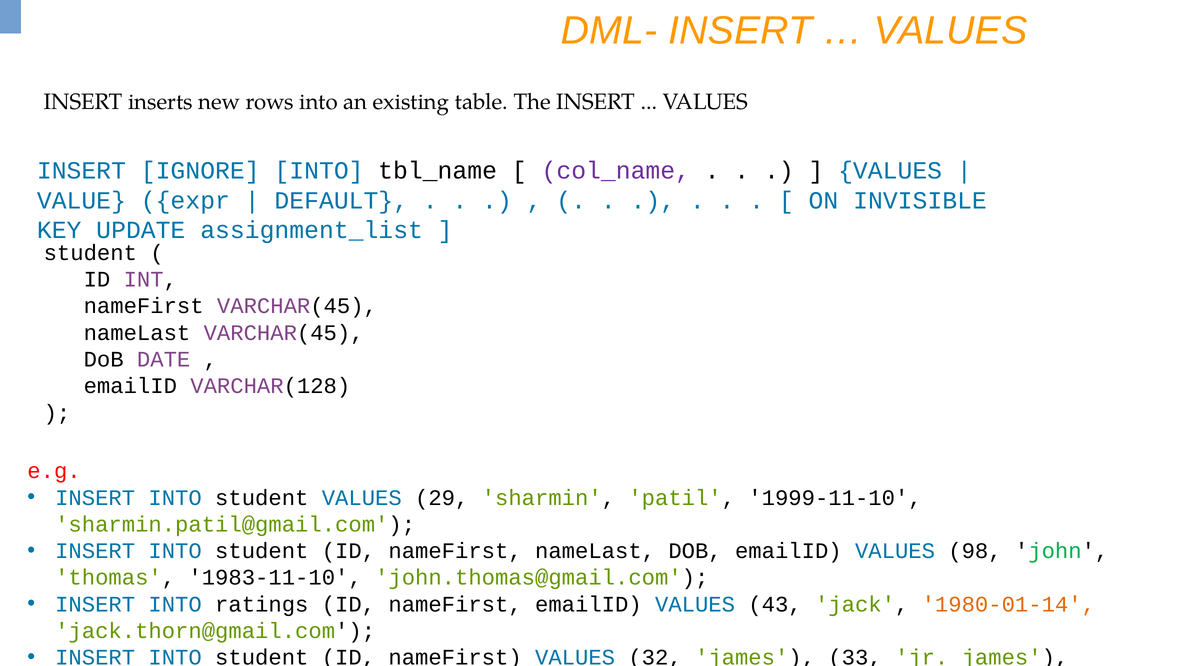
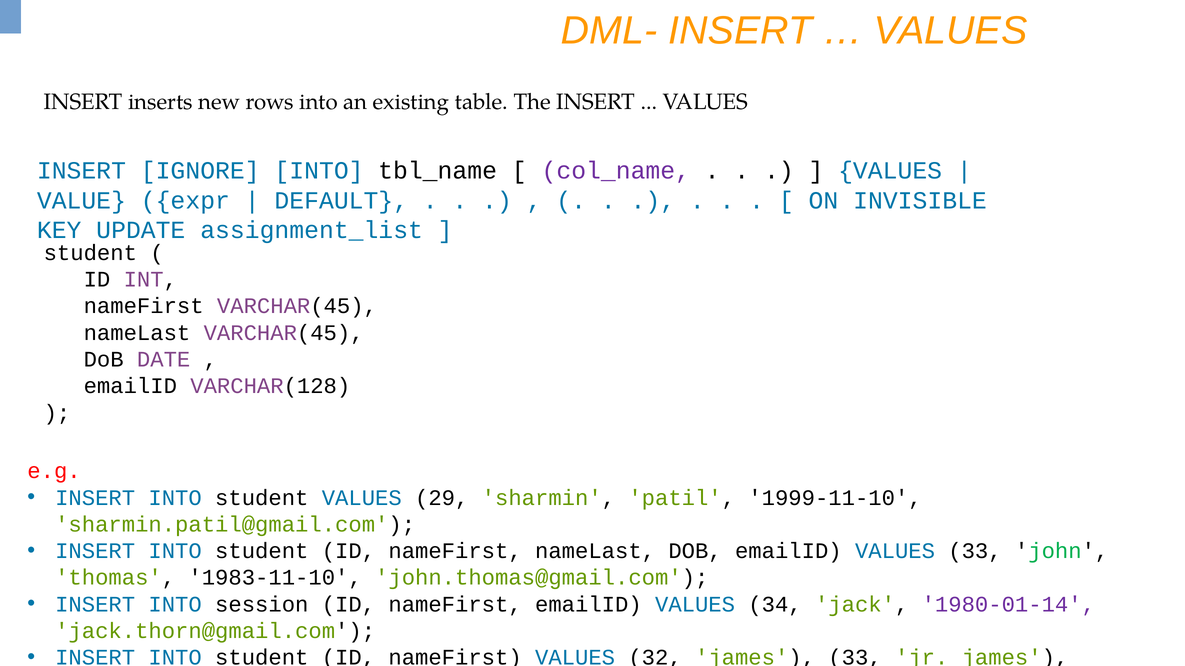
VALUES 98: 98 -> 33
ratings: ratings -> session
VALUES 43: 43 -> 34
1980-01-14 colour: orange -> purple
